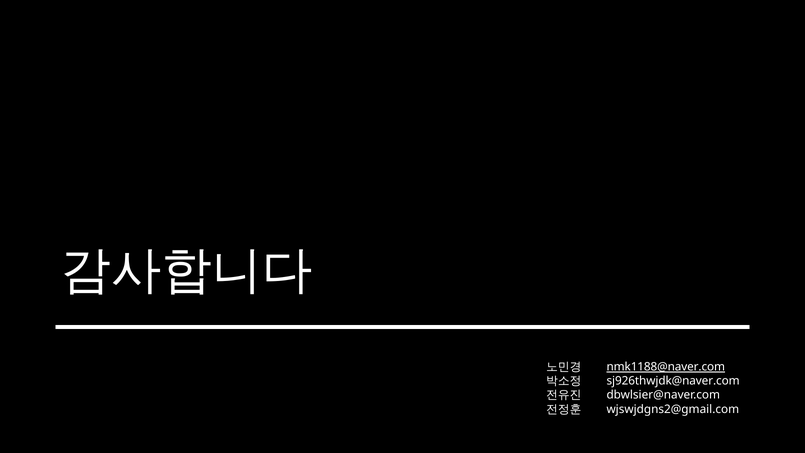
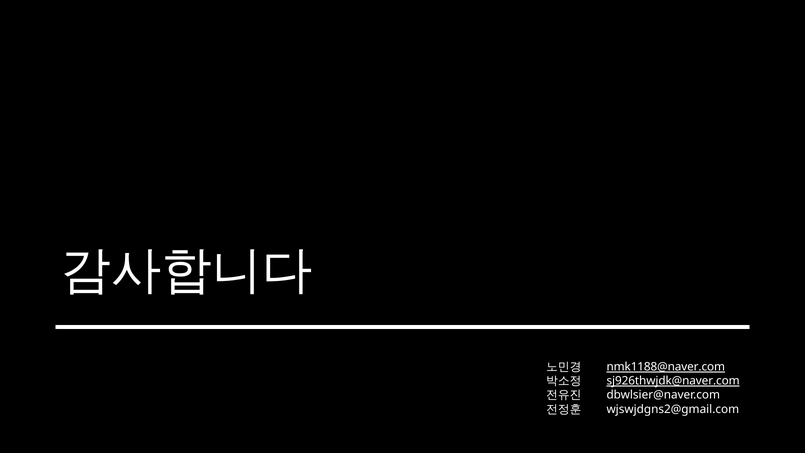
sj926thwjdk@naver.com underline: none -> present
